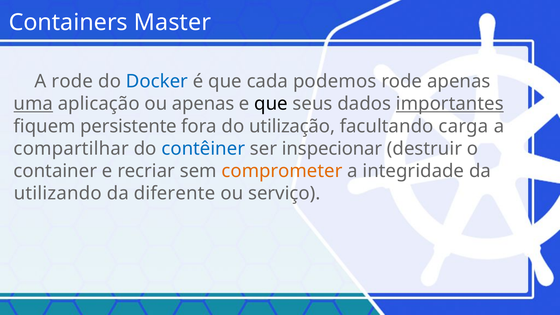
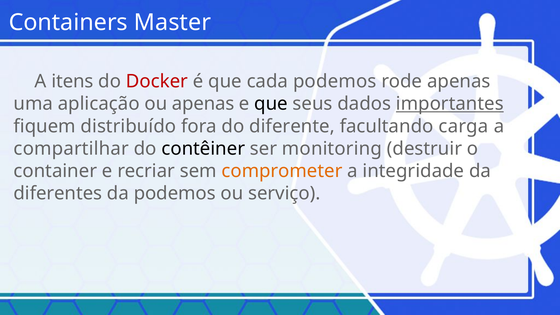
A rode: rode -> itens
Docker colour: blue -> red
uma underline: present -> none
persistente: persistente -> distribuído
utilização: utilização -> diferente
contêiner colour: blue -> black
inspecionar: inspecionar -> monitoring
utilizando: utilizando -> diferentes
da diferente: diferente -> podemos
